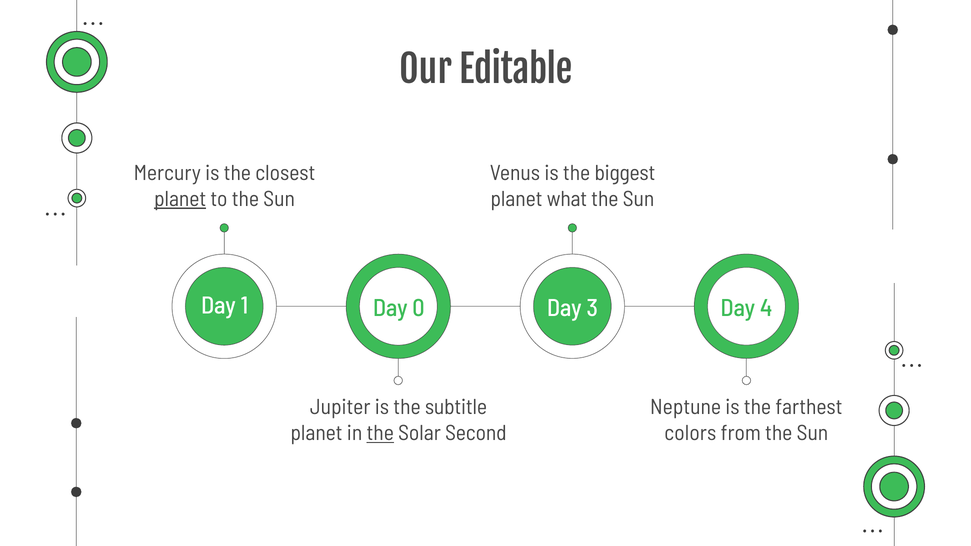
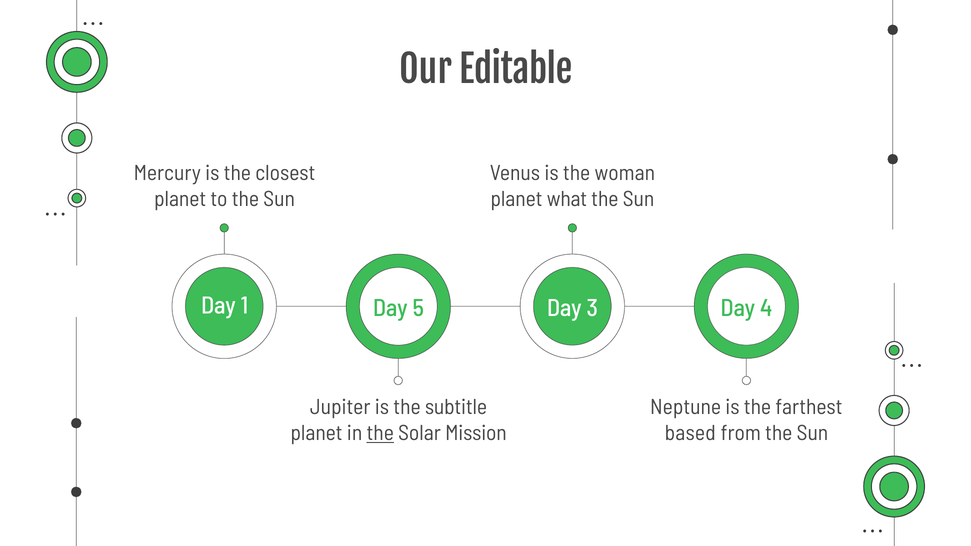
biggest: biggest -> woman
planet at (180, 199) underline: present -> none
0: 0 -> 5
Second: Second -> Mission
colors: colors -> based
